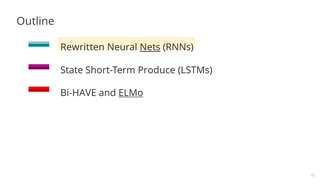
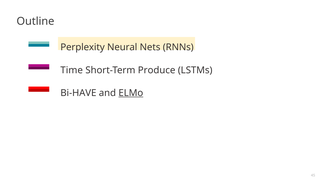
Rewritten: Rewritten -> Perplexity
Nets underline: present -> none
State: State -> Time
